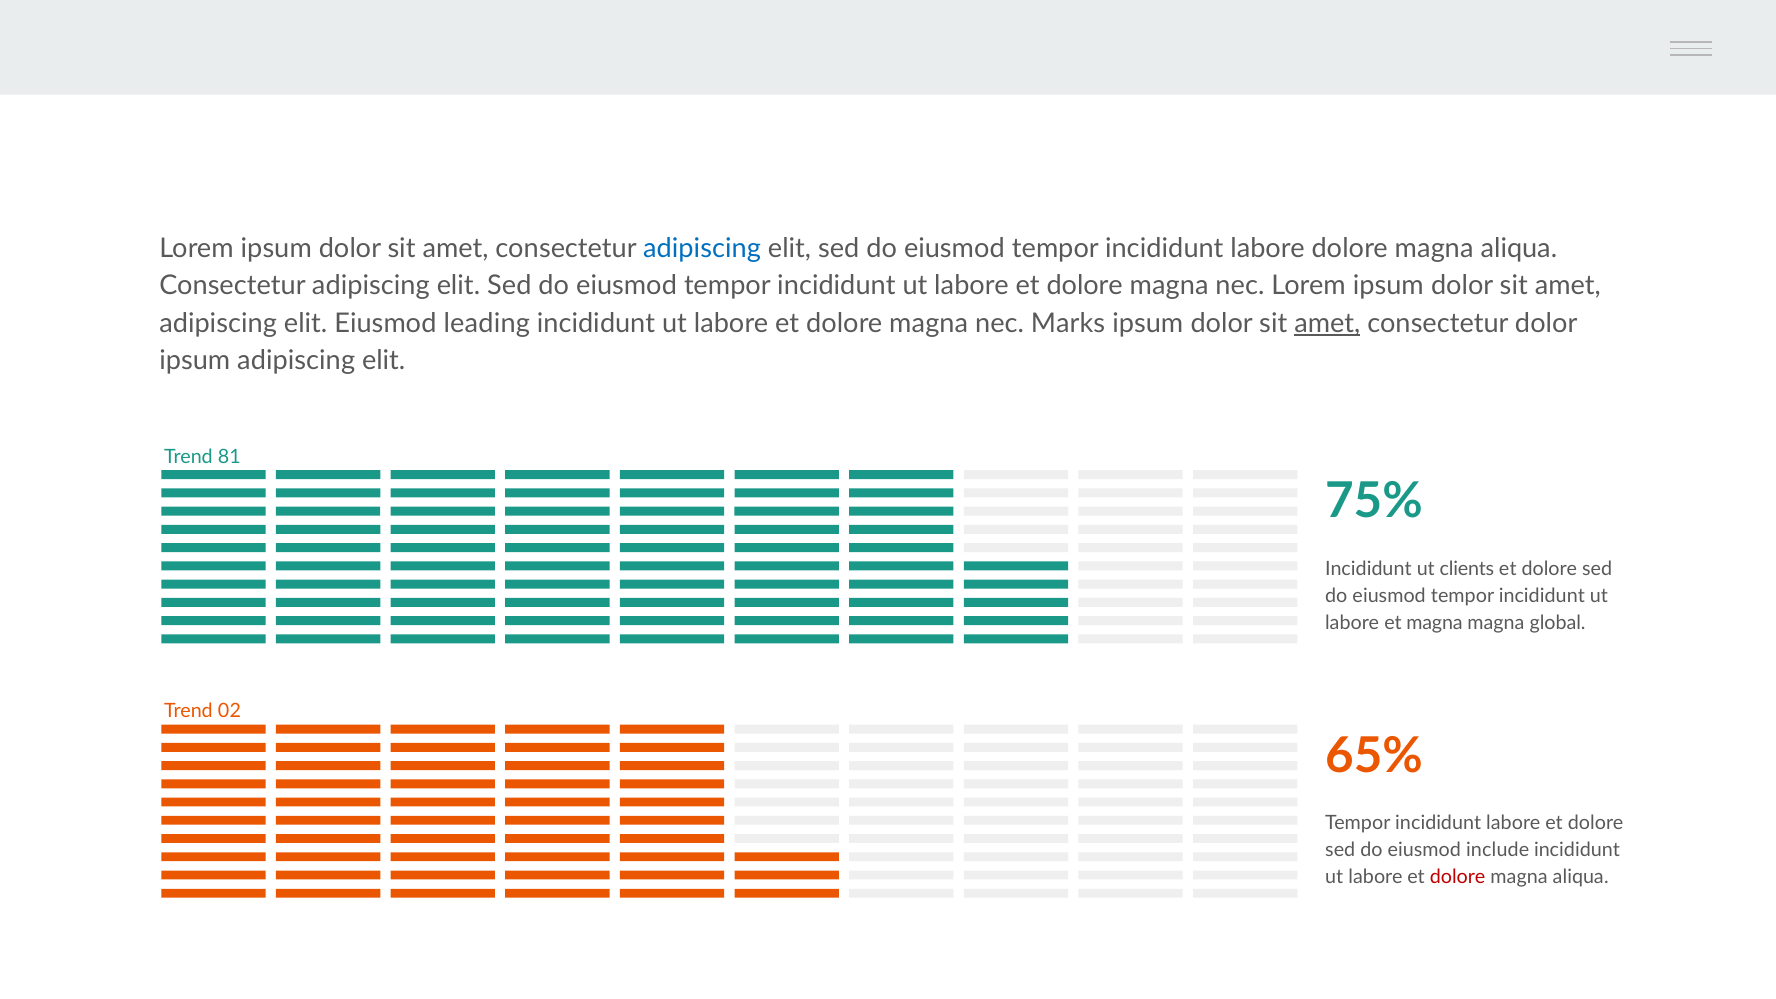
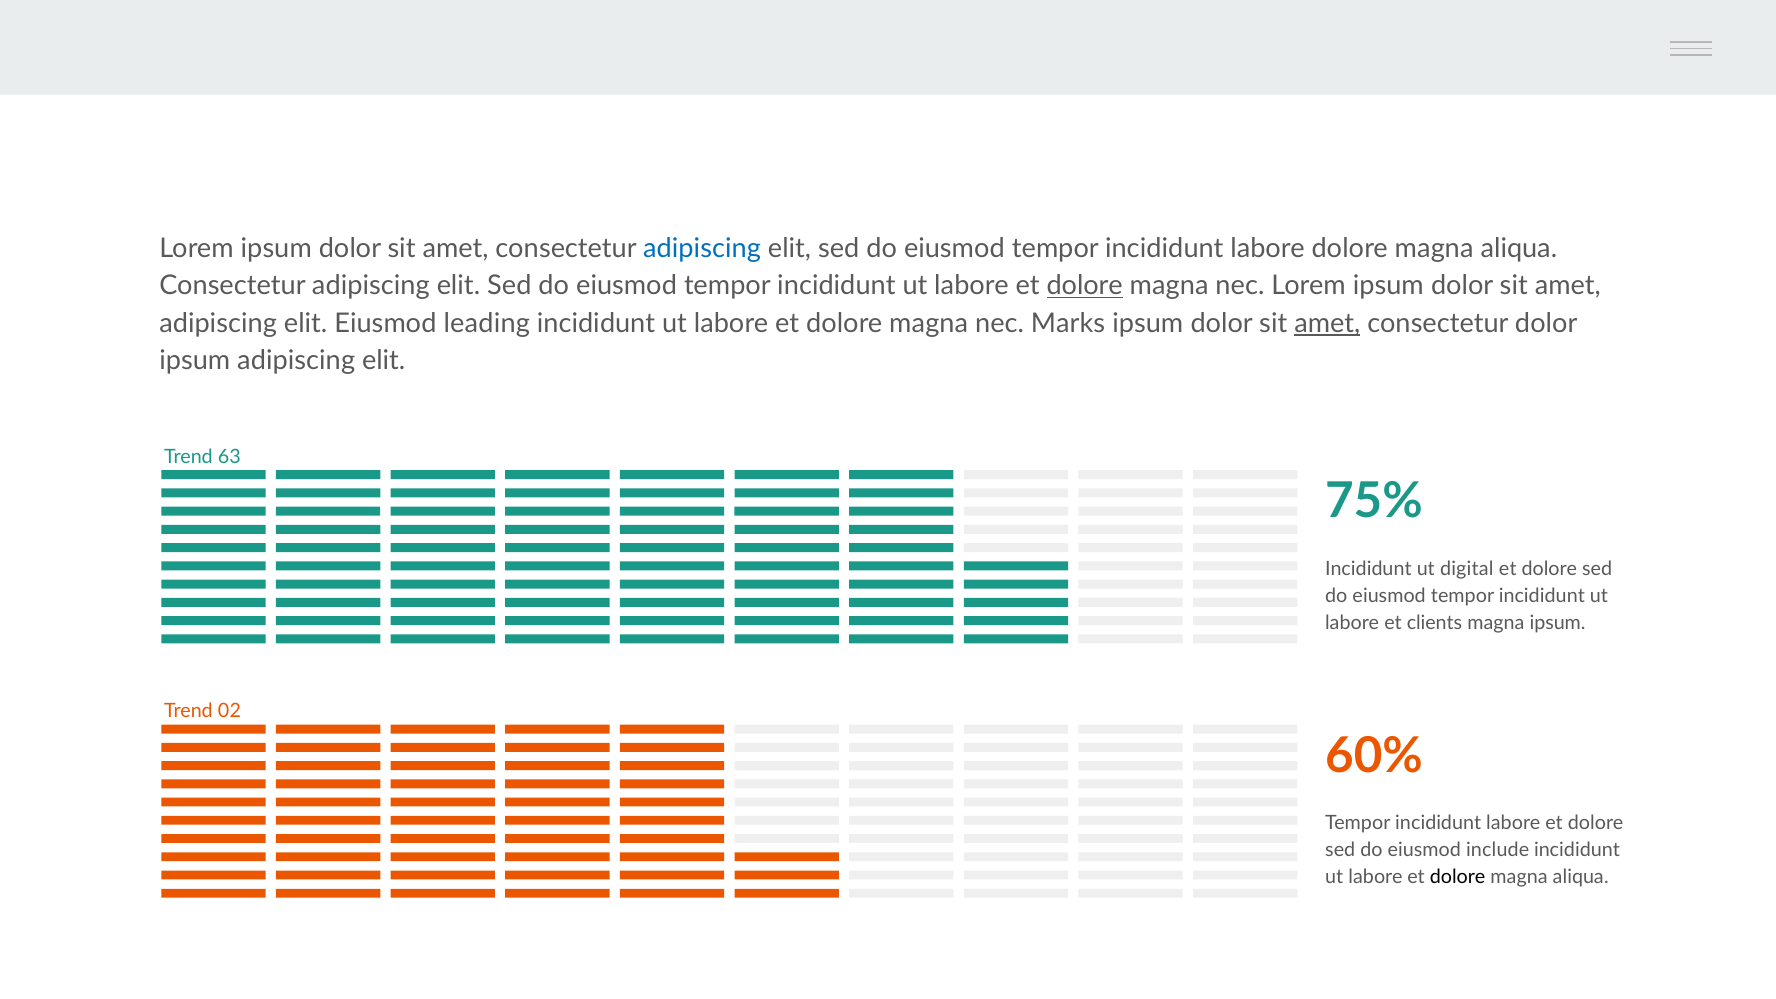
dolore at (1085, 286) underline: none -> present
81: 81 -> 63
clients: clients -> digital
et magna: magna -> clients
magna global: global -> ipsum
65%: 65% -> 60%
dolore at (1458, 878) colour: red -> black
